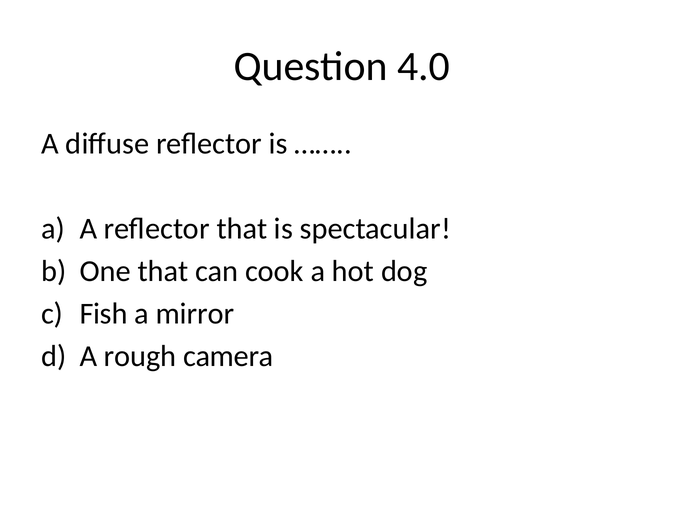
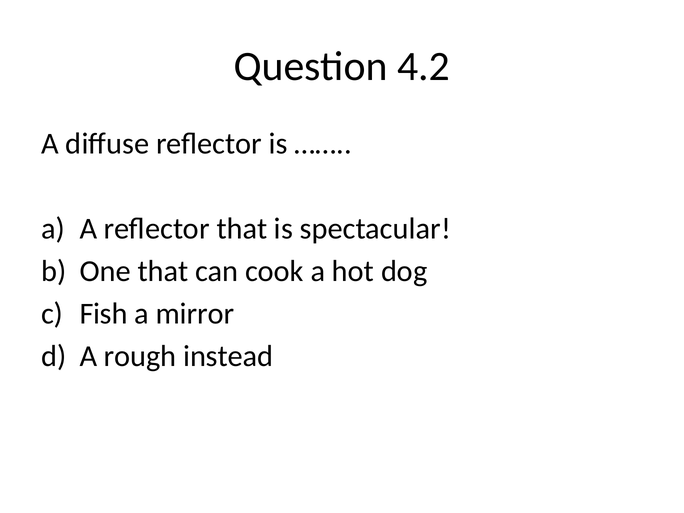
4.0: 4.0 -> 4.2
camera: camera -> instead
